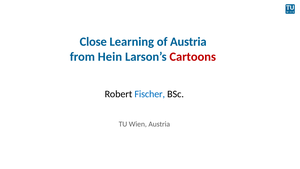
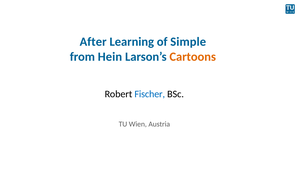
Close: Close -> After
of Austria: Austria -> Simple
Cartoons colour: red -> orange
